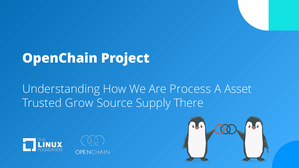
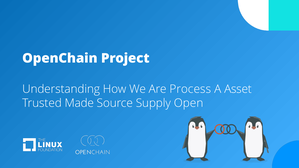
Grow: Grow -> Made
There: There -> Open
